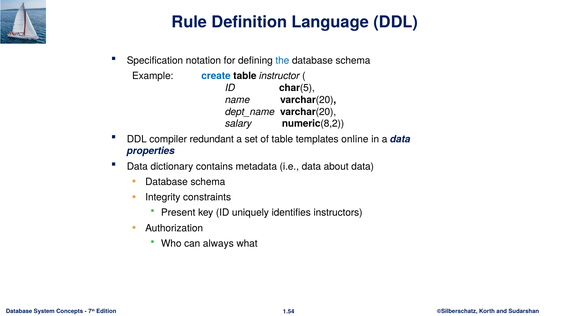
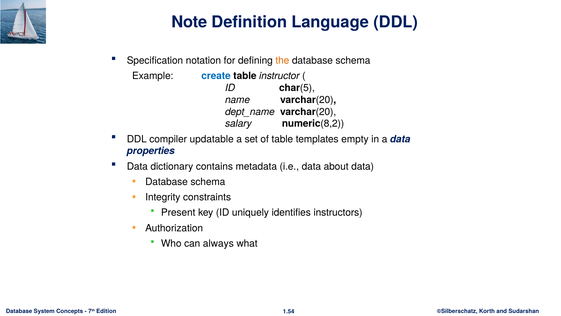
Rule: Rule -> Note
the colour: blue -> orange
redundant: redundant -> updatable
online: online -> empty
